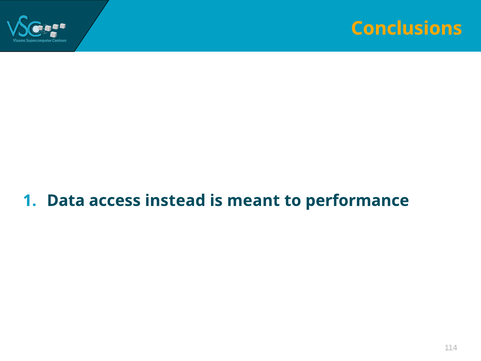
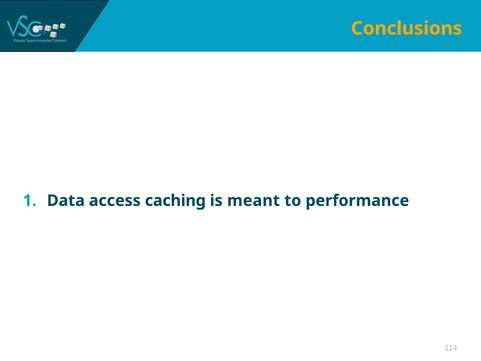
instead: instead -> caching
